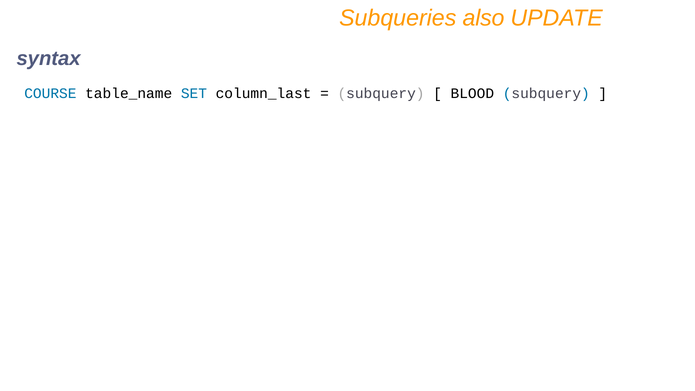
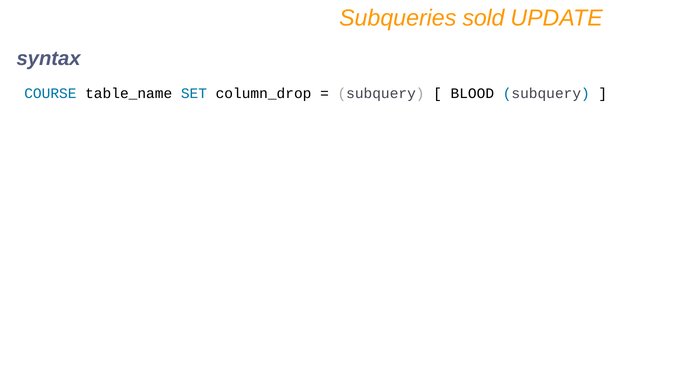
also: also -> sold
column_last: column_last -> column_drop
